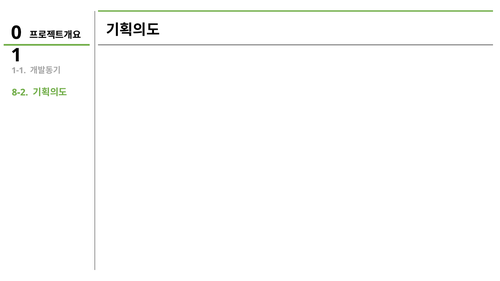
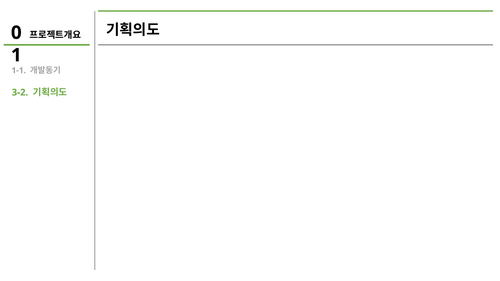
8-2: 8-2 -> 3-2
